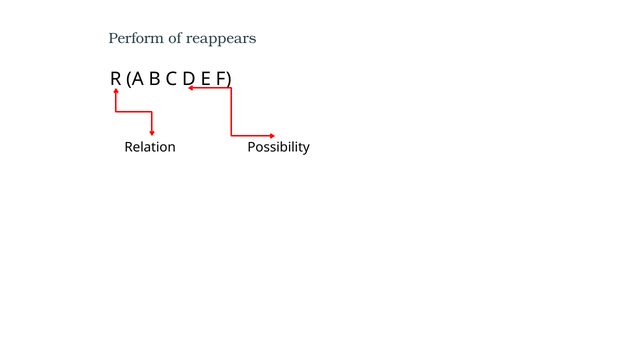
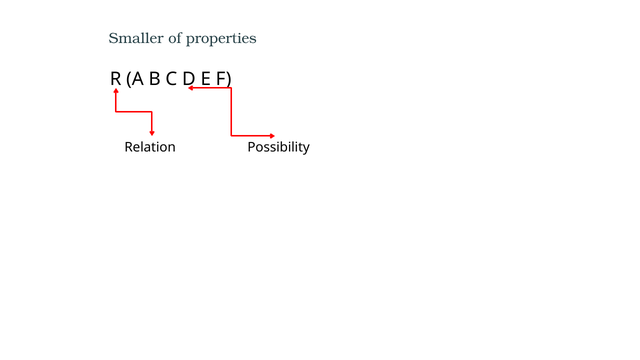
Perform: Perform -> Smaller
reappears: reappears -> properties
